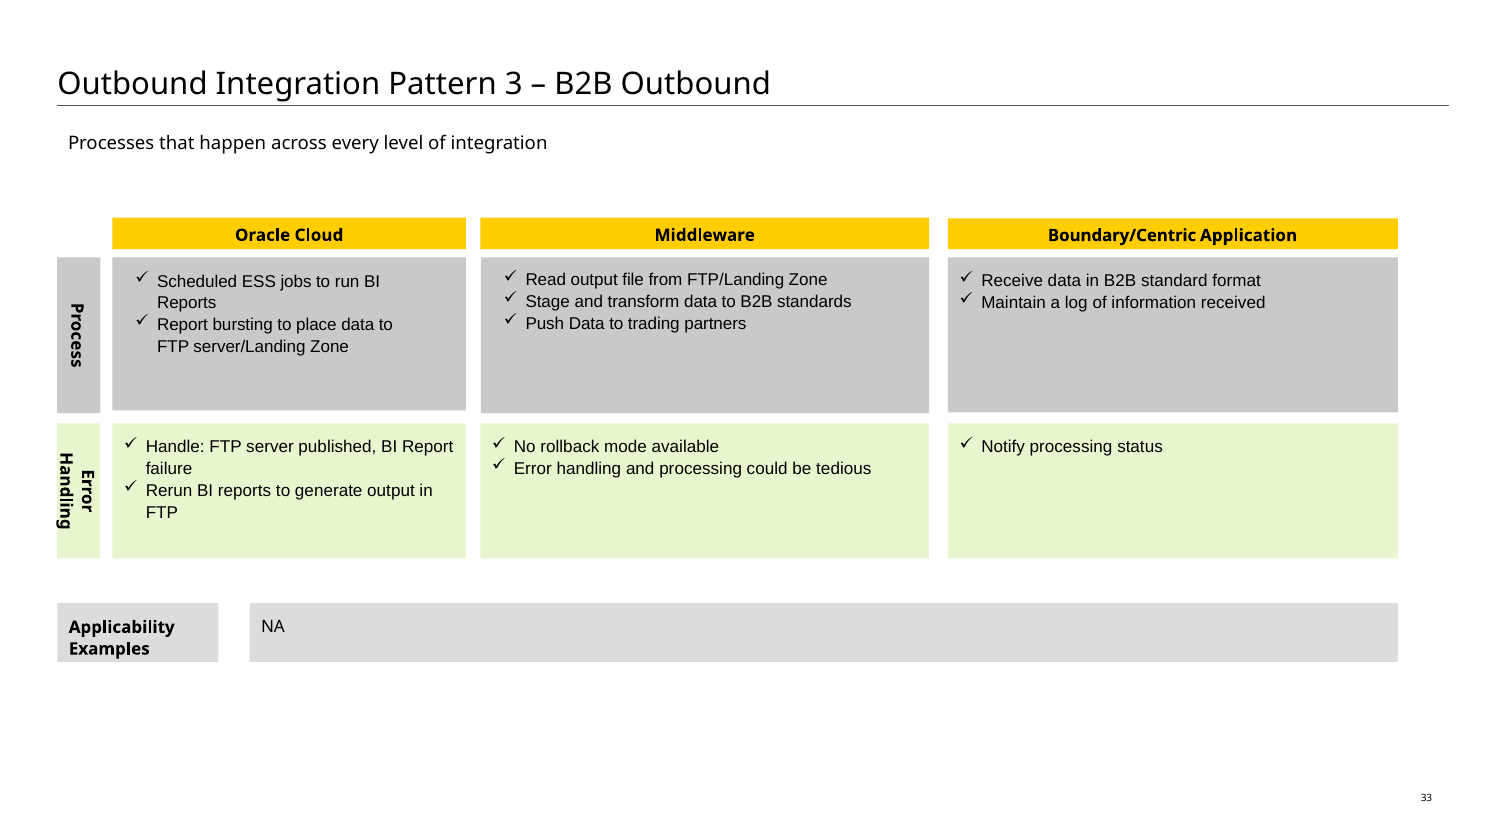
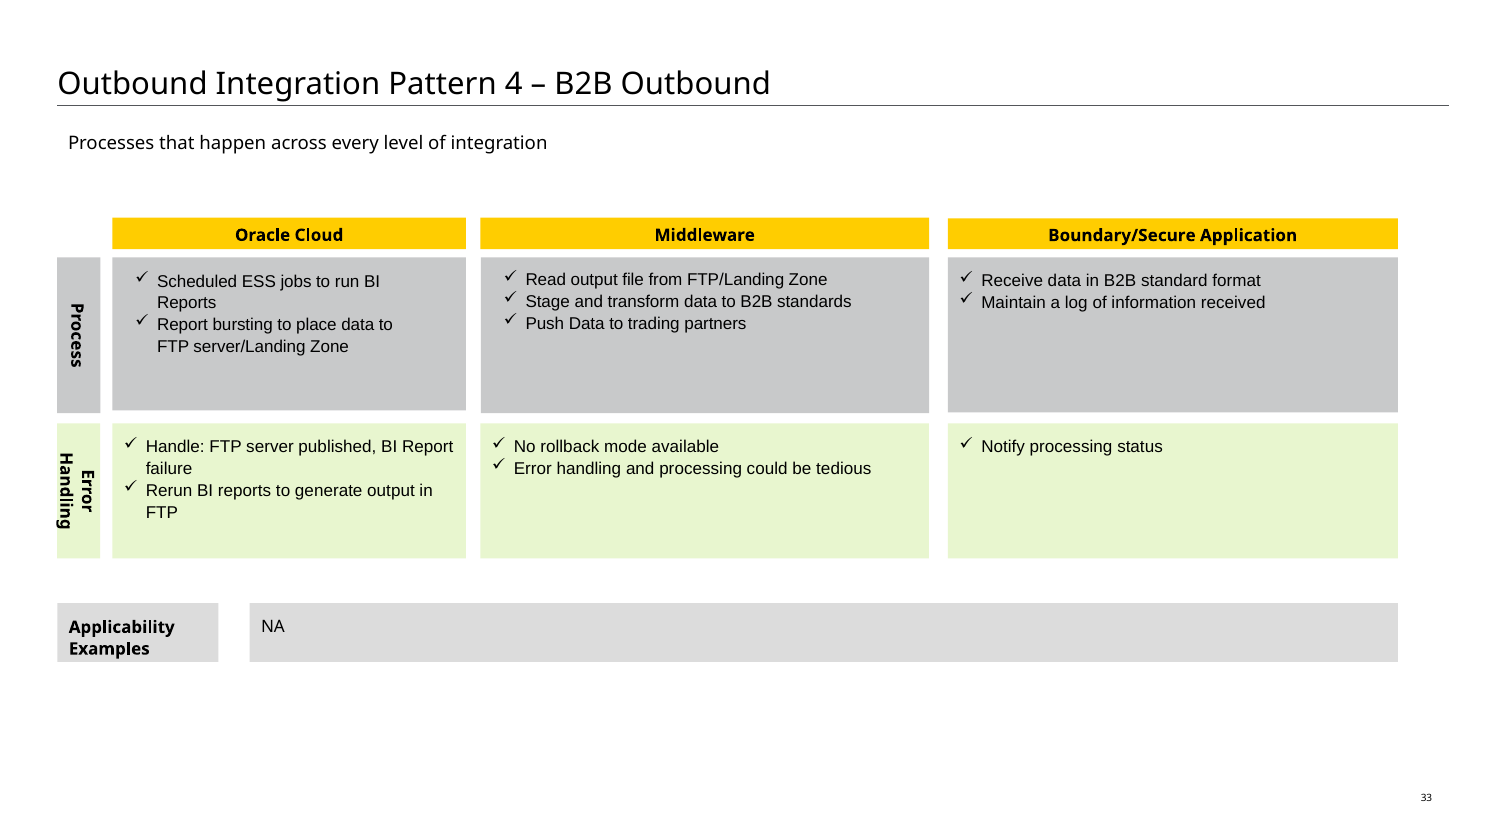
3: 3 -> 4
Boundary/Centric: Boundary/Centric -> Boundary/Secure
